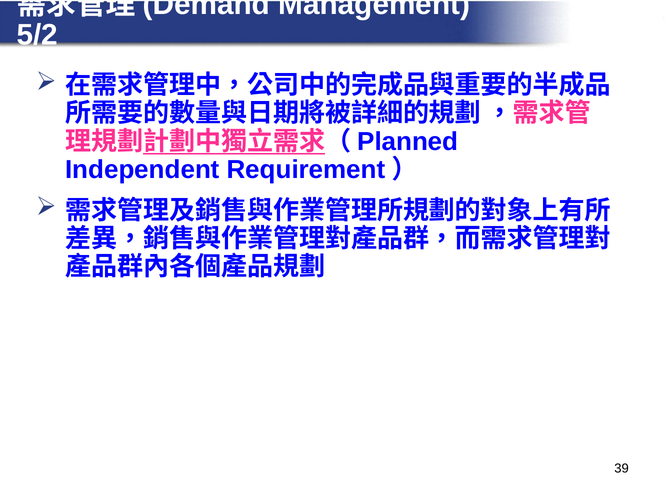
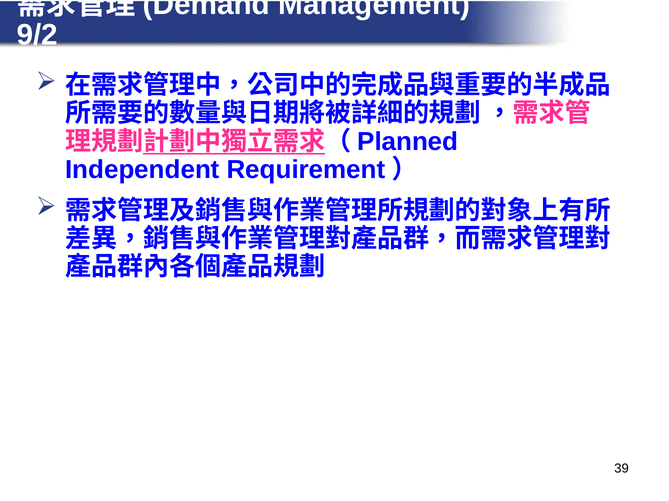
5/2: 5/2 -> 9/2
